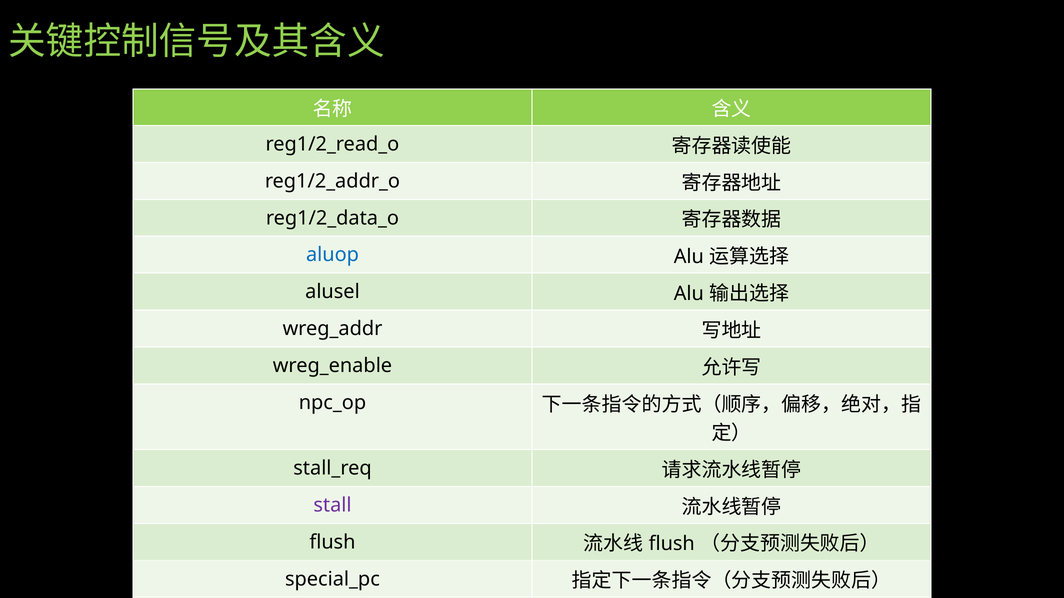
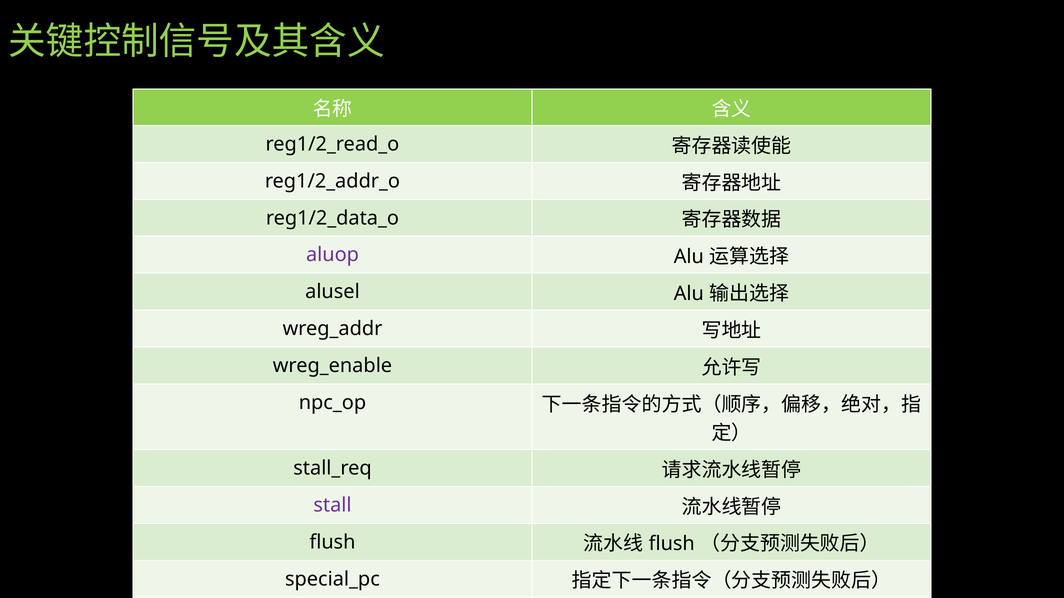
aluop colour: blue -> purple
